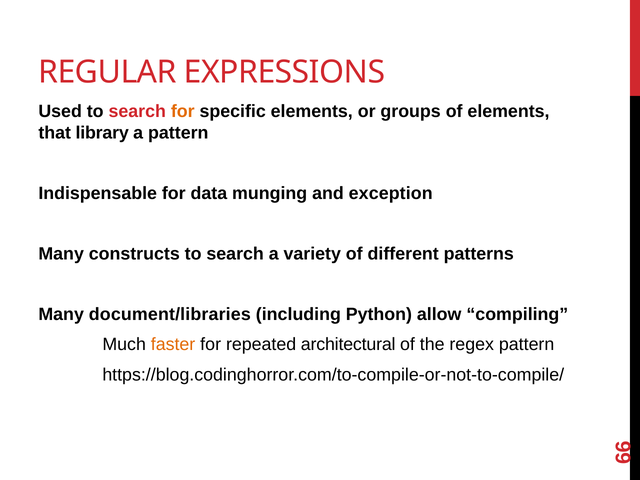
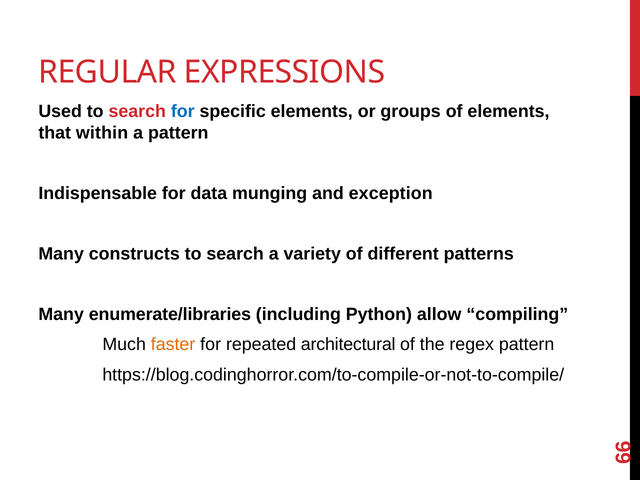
for at (183, 112) colour: orange -> blue
library: library -> within
document/libraries: document/libraries -> enumerate/libraries
